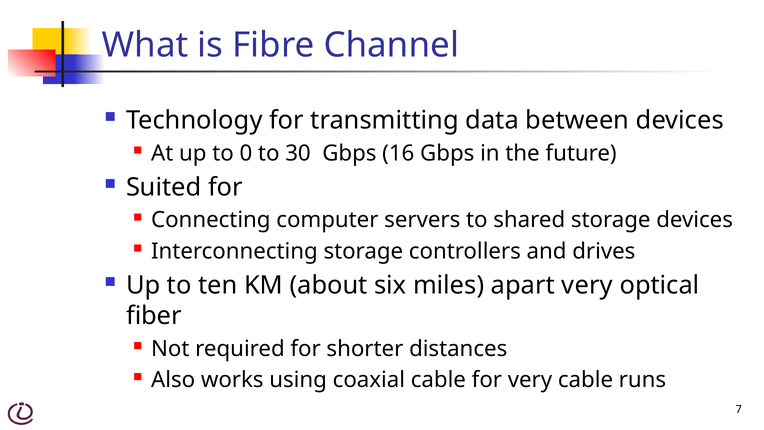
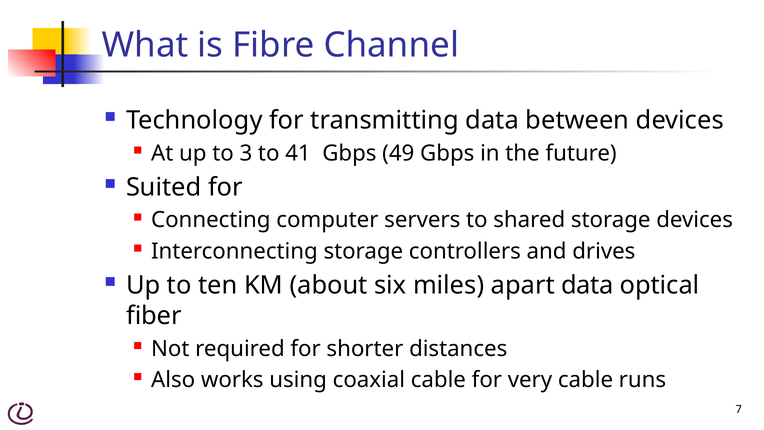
0: 0 -> 3
30: 30 -> 41
16: 16 -> 49
apart very: very -> data
